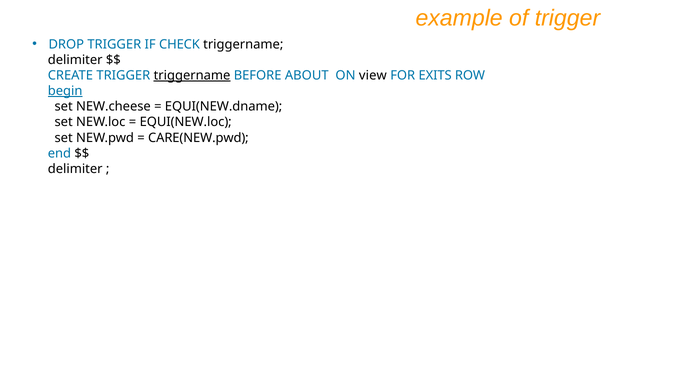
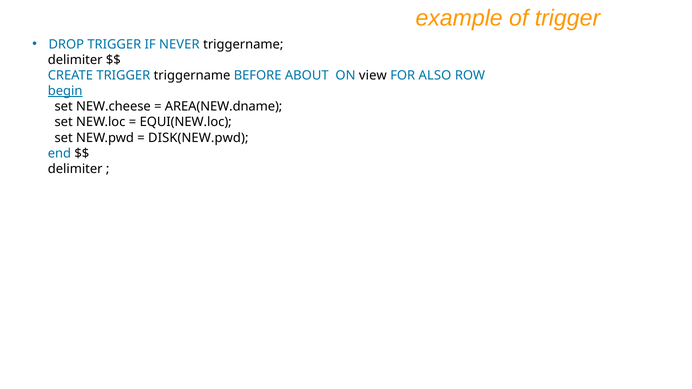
CHECK: CHECK -> NEVER
triggername at (192, 76) underline: present -> none
EXITS: EXITS -> ALSO
EQUI(NEW.dname: EQUI(NEW.dname -> AREA(NEW.dname
CARE(NEW.pwd: CARE(NEW.pwd -> DISK(NEW.pwd
